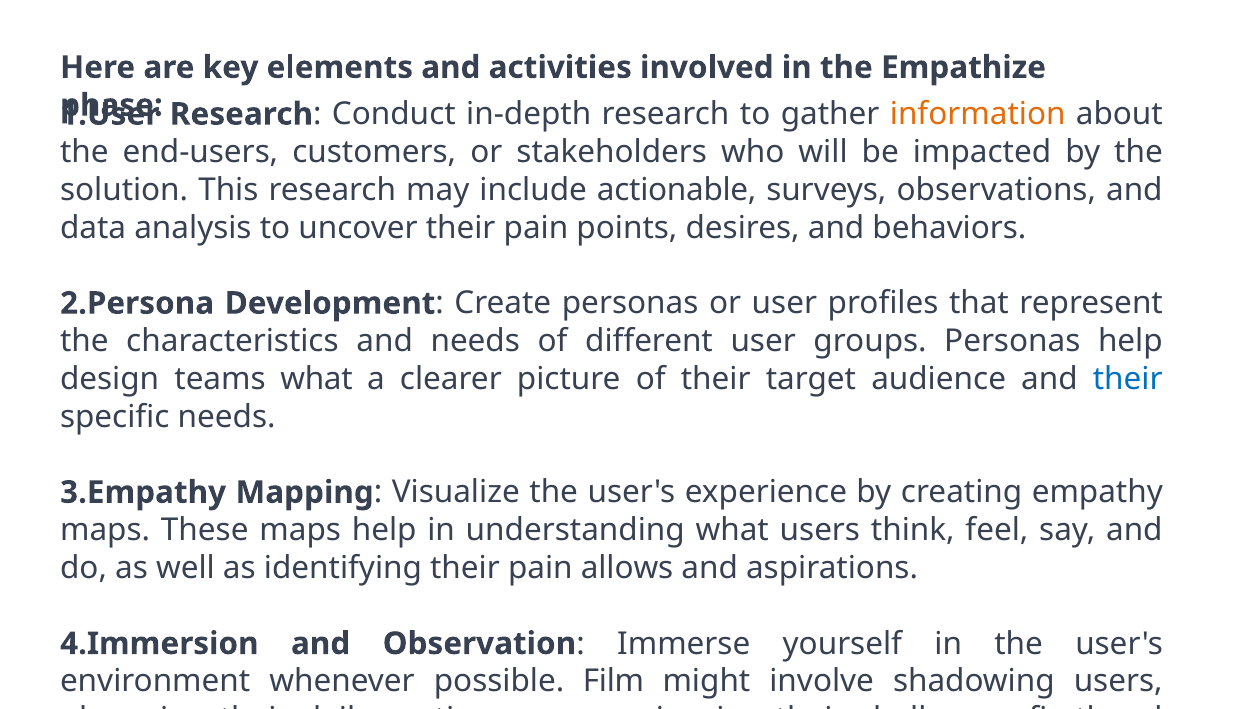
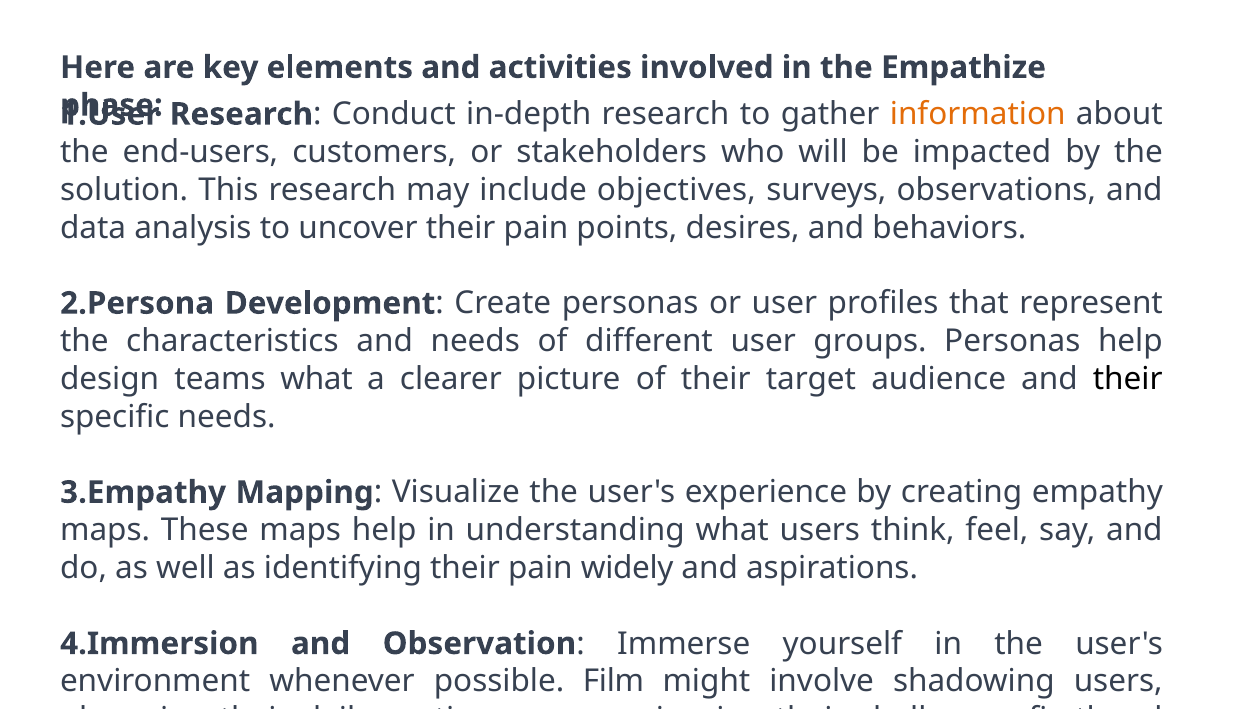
actionable: actionable -> objectives
their at (1128, 379) colour: blue -> black
allows: allows -> widely
